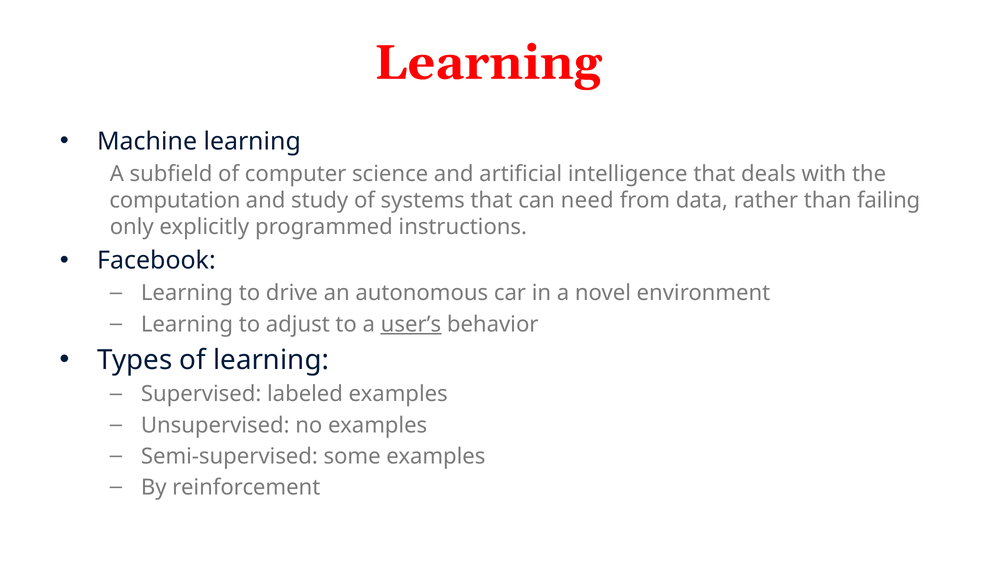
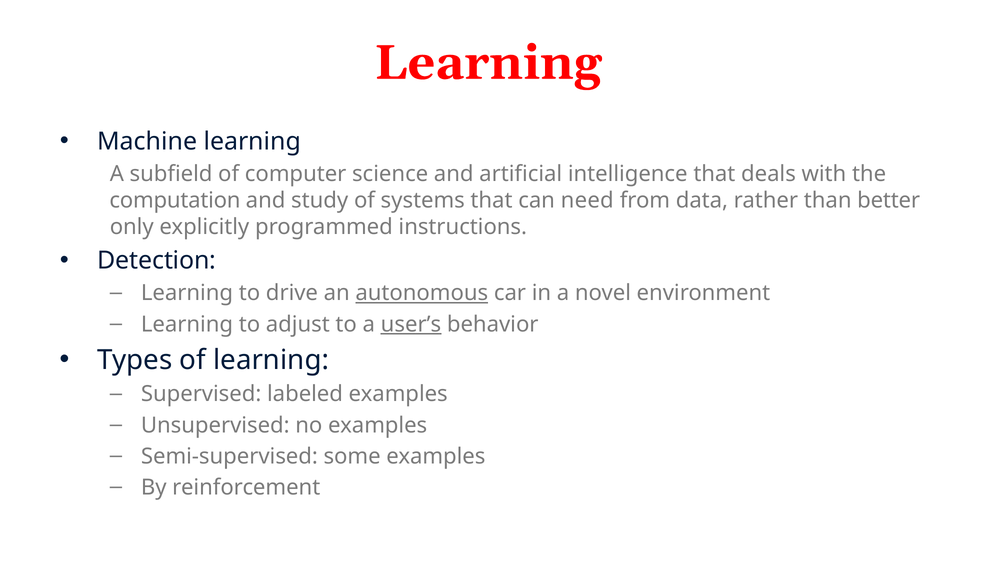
failing: failing -> better
Facebook: Facebook -> Detection
autonomous underline: none -> present
